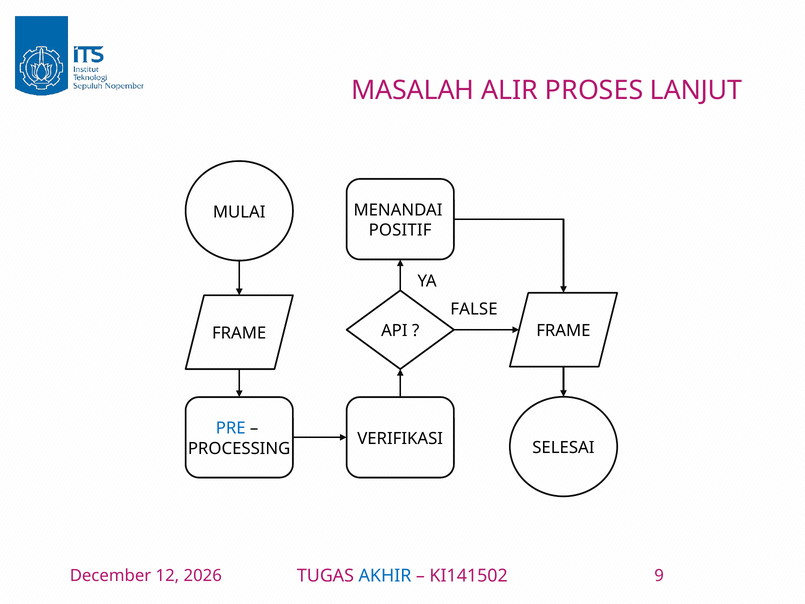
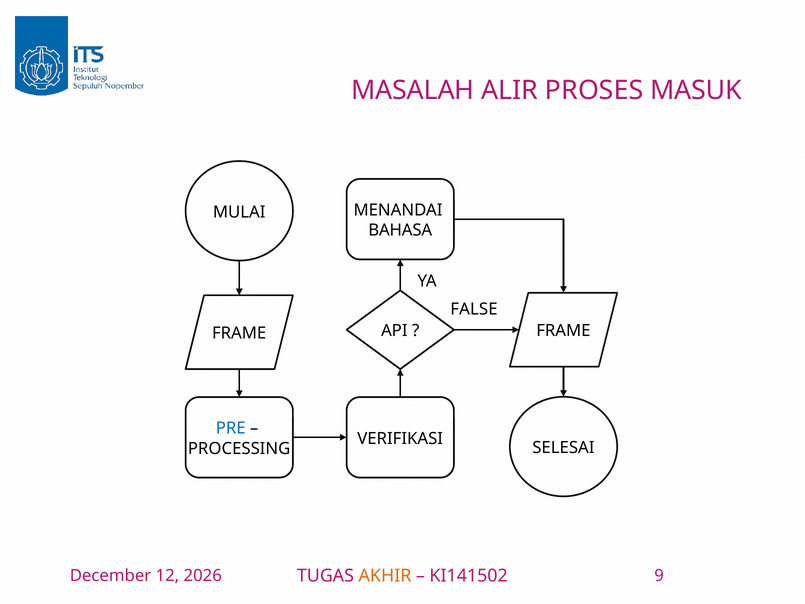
LANJUT: LANJUT -> MASUK
POSITIF: POSITIF -> BAHASA
AKHIR colour: blue -> orange
